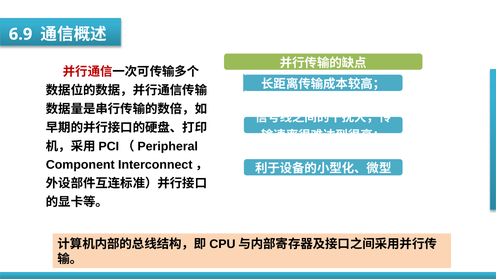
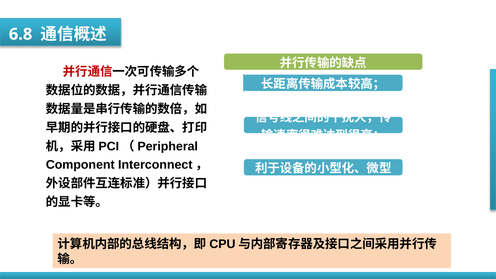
6.9: 6.9 -> 6.8
